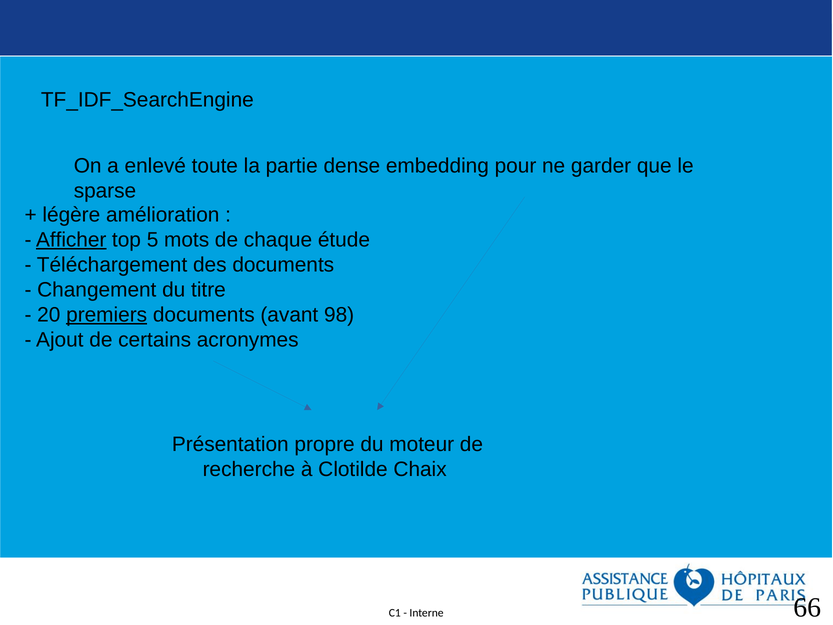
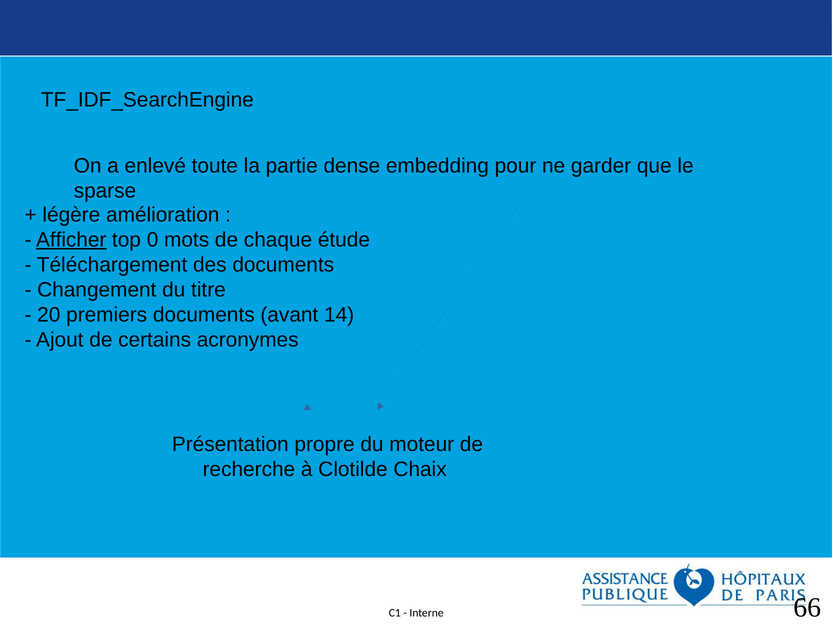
5: 5 -> 0
premiers underline: present -> none
98: 98 -> 14
